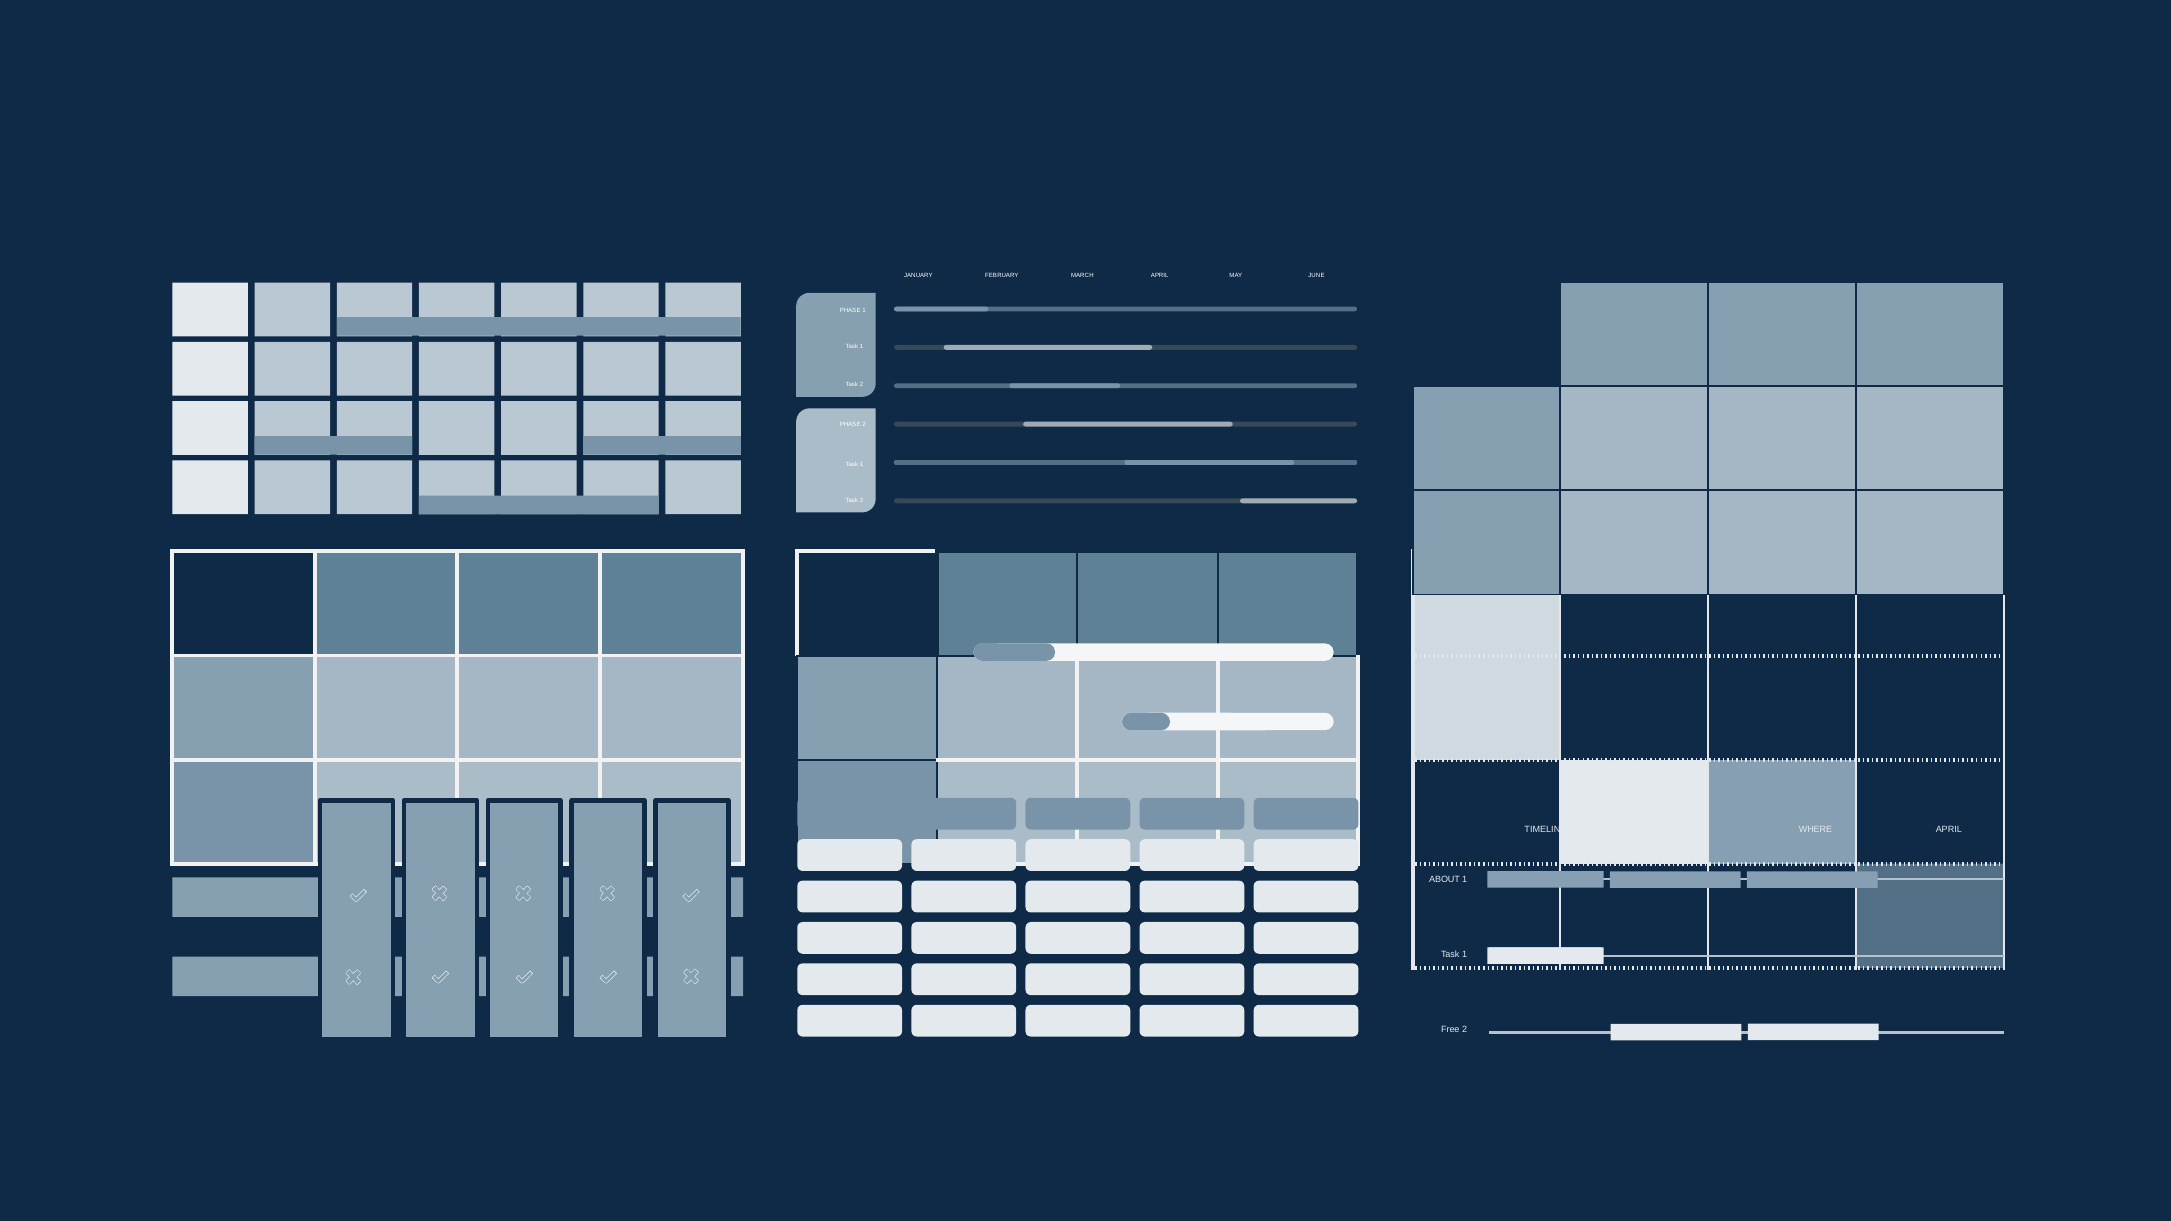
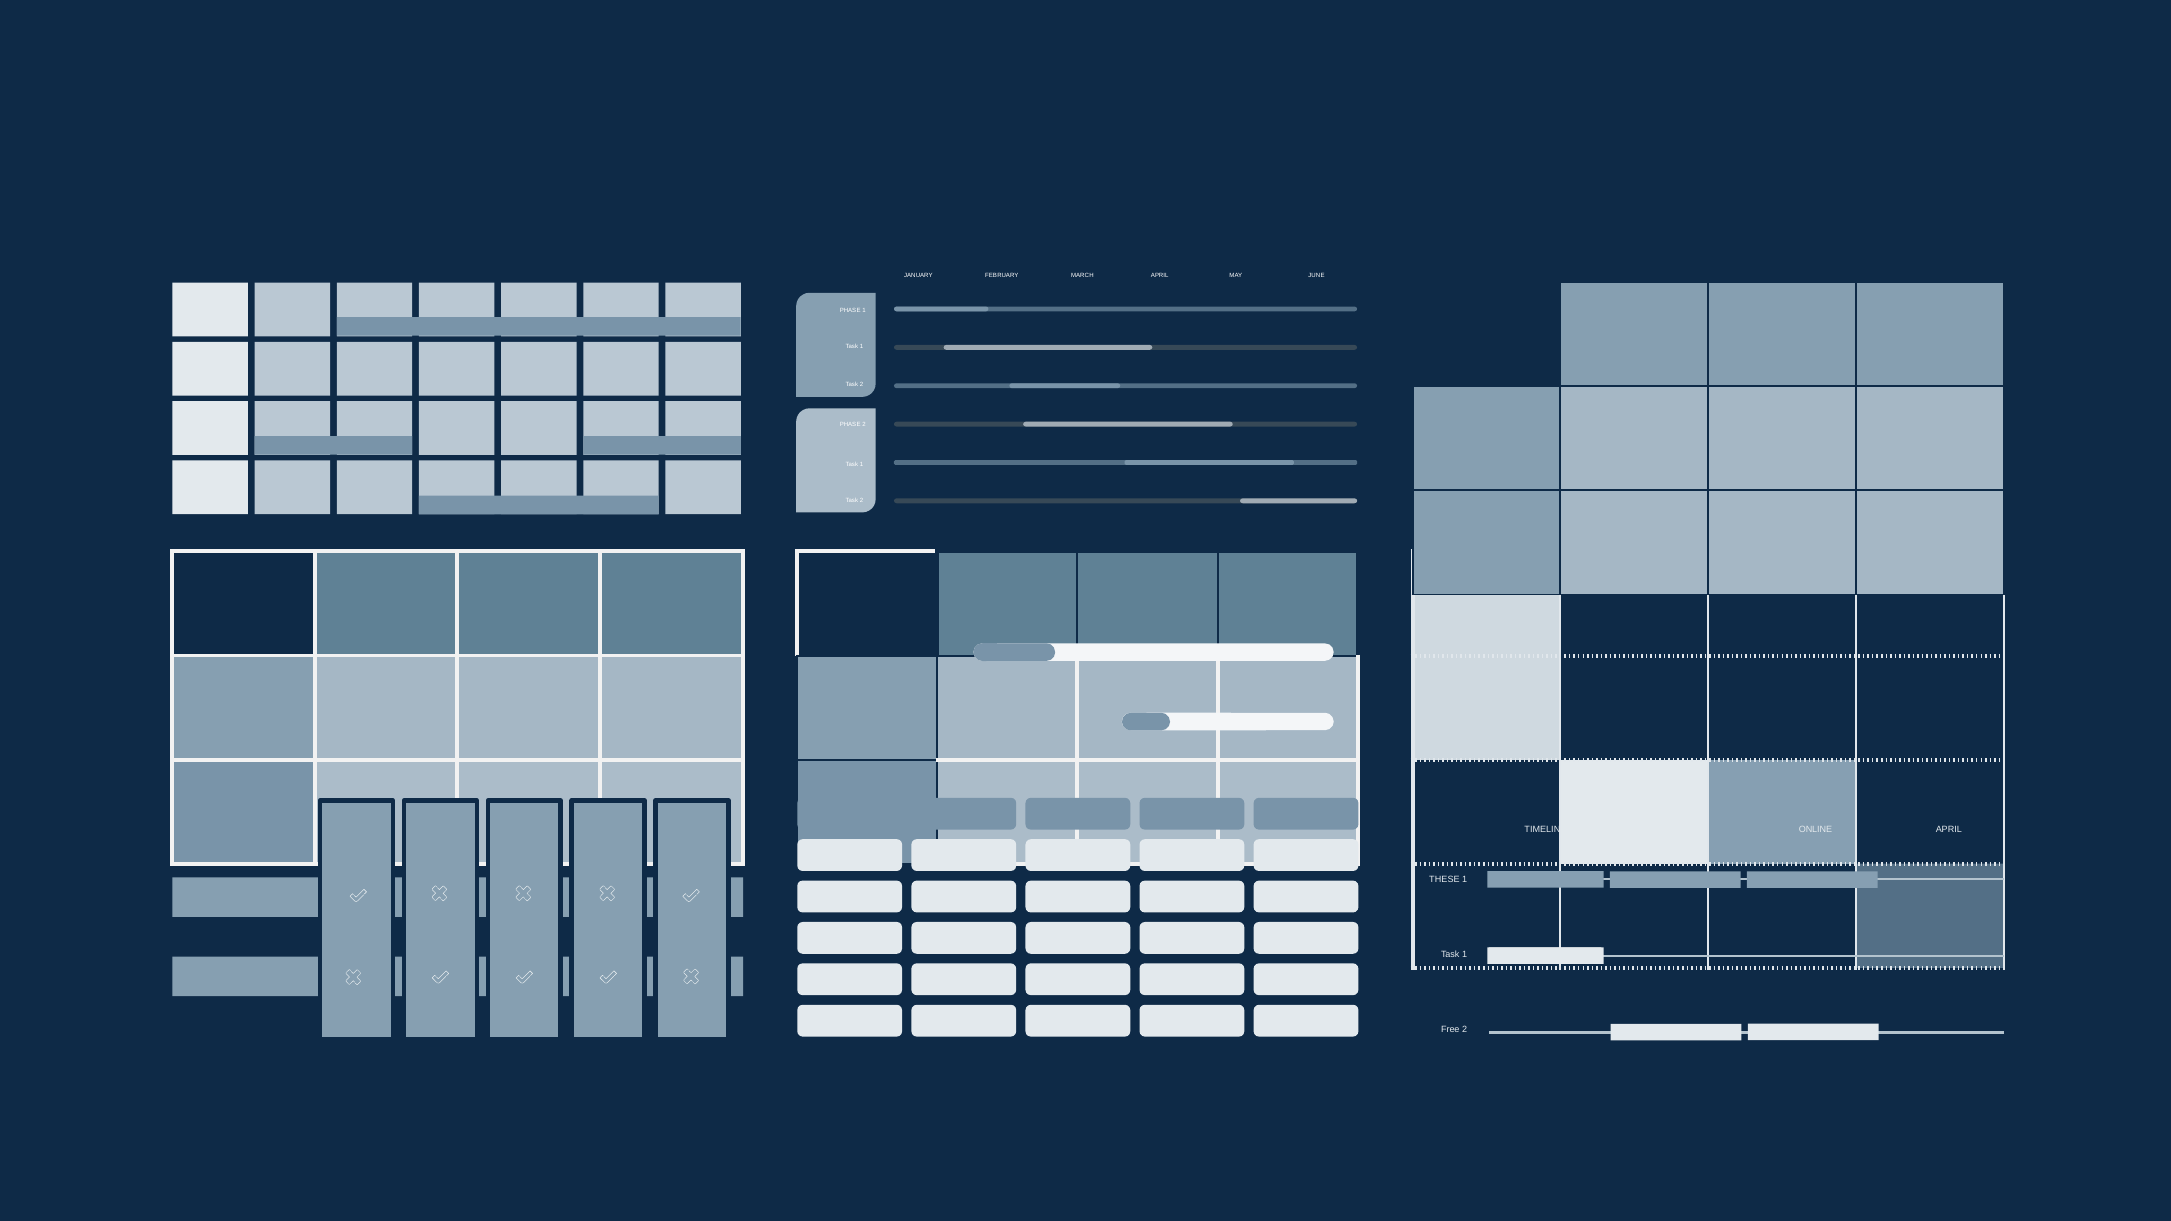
WHERE: WHERE -> ONLINE
ABOUT: ABOUT -> THESE
